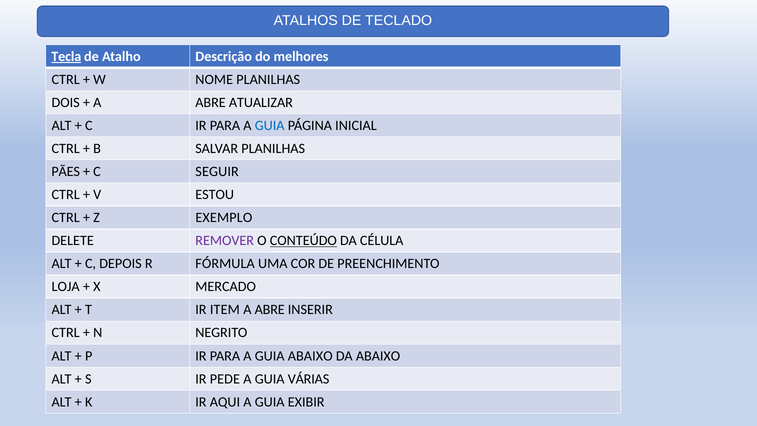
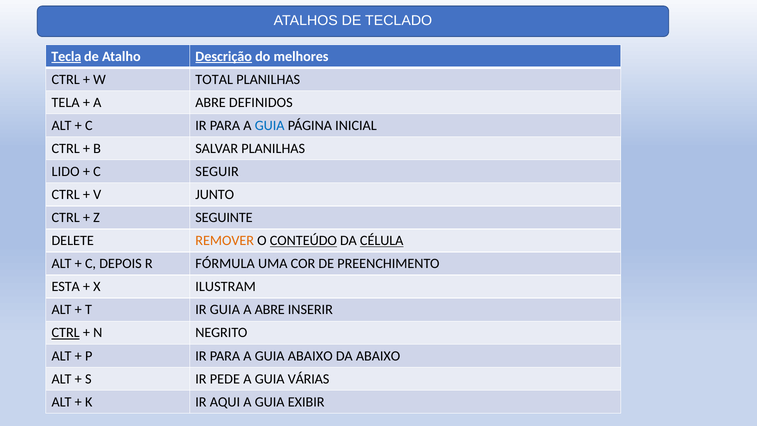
Descrição underline: none -> present
NOME: NOME -> TOTAL
DOIS: DOIS -> TELA
ATUALIZAR: ATUALIZAR -> DEFINIDOS
PÃES: PÃES -> LIDO
ESTOU: ESTOU -> JUNTO
EXEMPLO: EXEMPLO -> SEGUINTE
REMOVER colour: purple -> orange
CÉLULA underline: none -> present
LOJA: LOJA -> ESTA
MERCADO: MERCADO -> ILUSTRAM
IR ITEM: ITEM -> GUIA
CTRL at (66, 333) underline: none -> present
